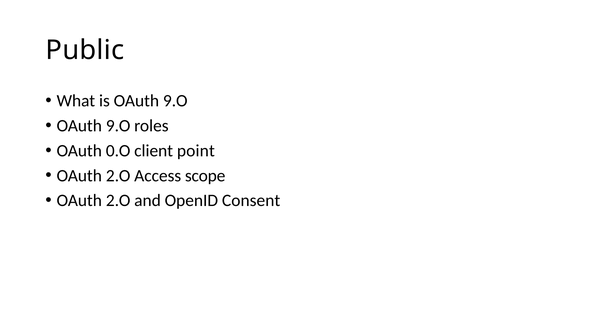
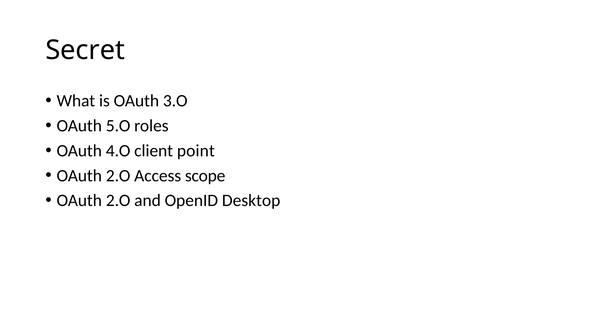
Public: Public -> Secret
is OAuth 9.O: 9.O -> 3.O
9.O at (118, 126): 9.O -> 5.O
0.O: 0.O -> 4.O
Consent: Consent -> Desktop
